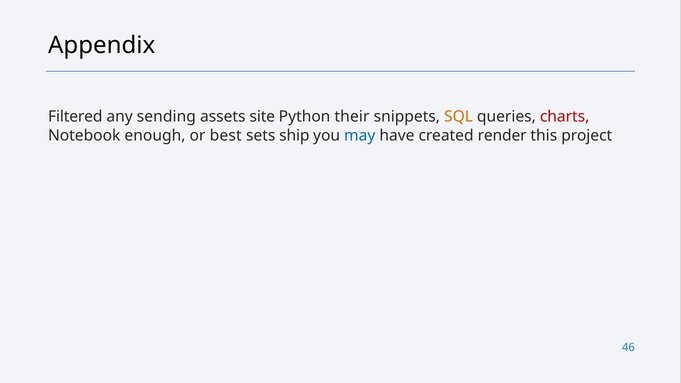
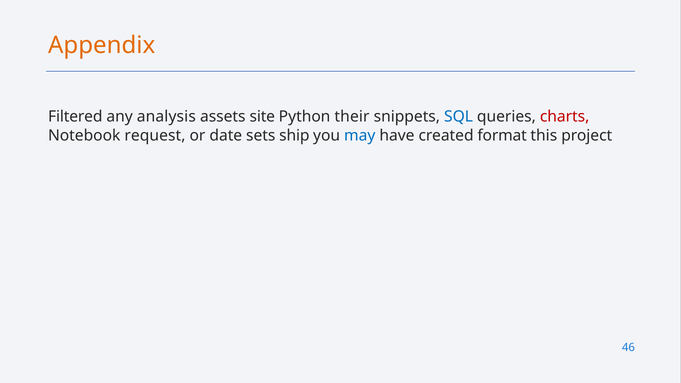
Appendix colour: black -> orange
sending: sending -> analysis
SQL colour: orange -> blue
enough: enough -> request
best: best -> date
render: render -> format
